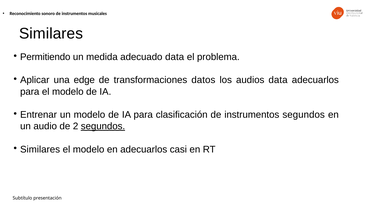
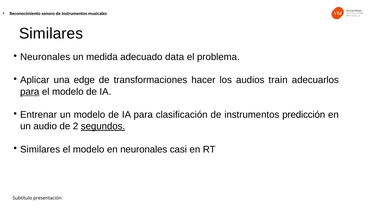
Permitiendo at (45, 57): Permitiendo -> Neuronales
datos: datos -> hacer
audios data: data -> train
para at (30, 91) underline: none -> present
instrumentos segundos: segundos -> predicción
en adecuarlos: adecuarlos -> neuronales
